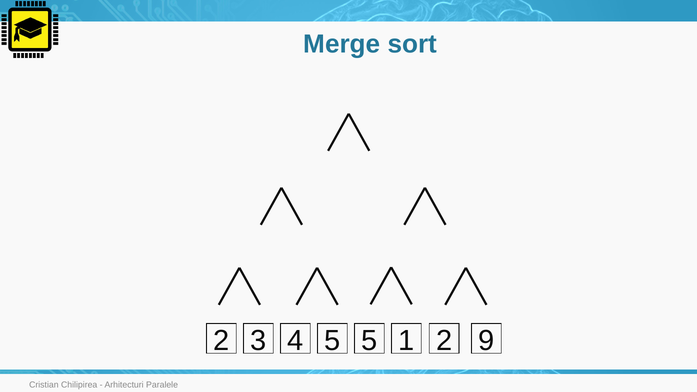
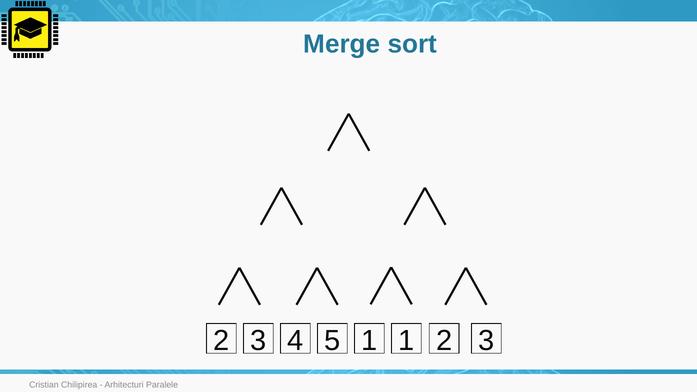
5 5: 5 -> 1
1 2 9: 9 -> 3
